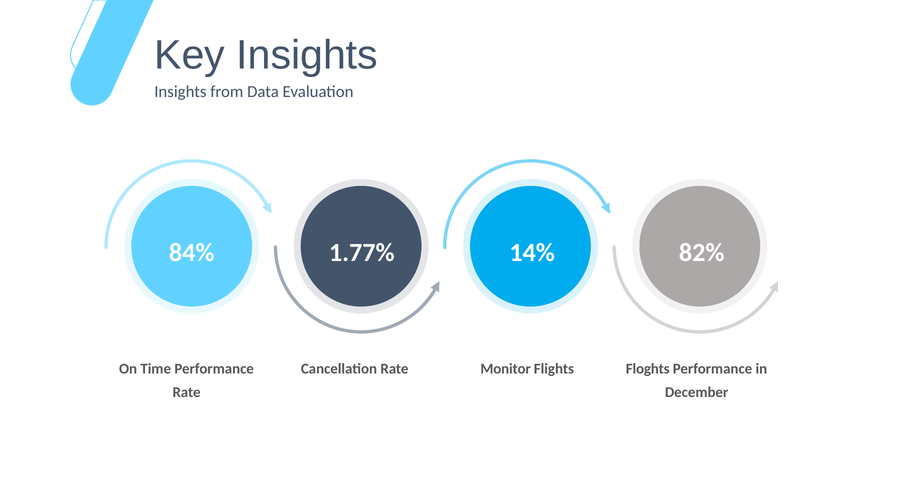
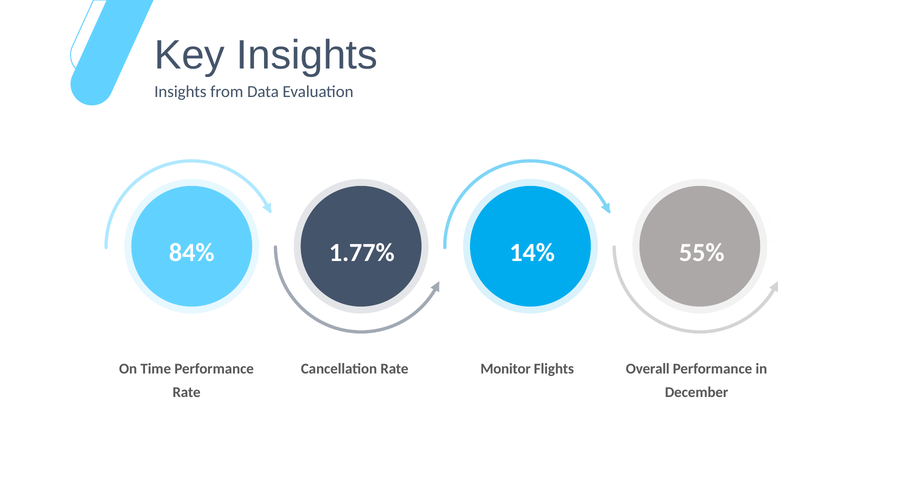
82%: 82% -> 55%
Floghts: Floghts -> Overall
